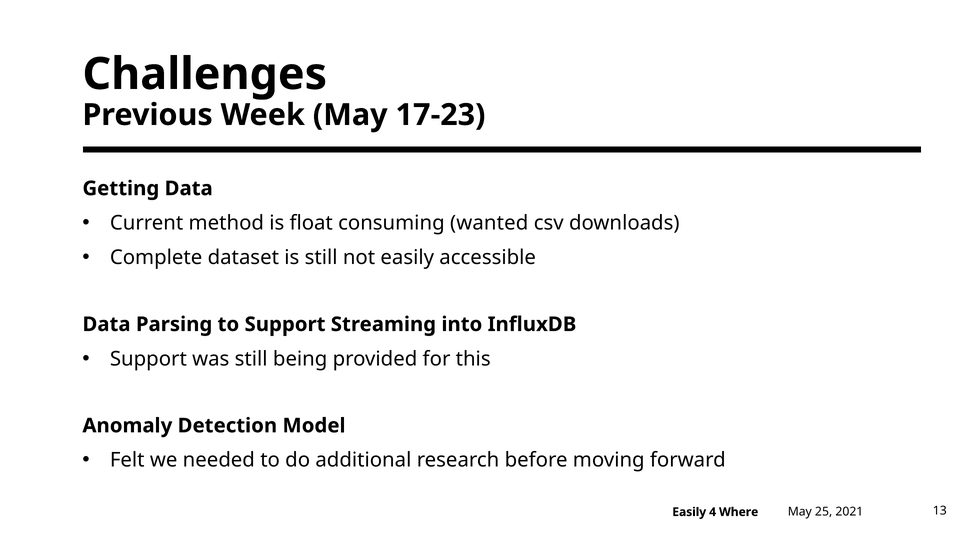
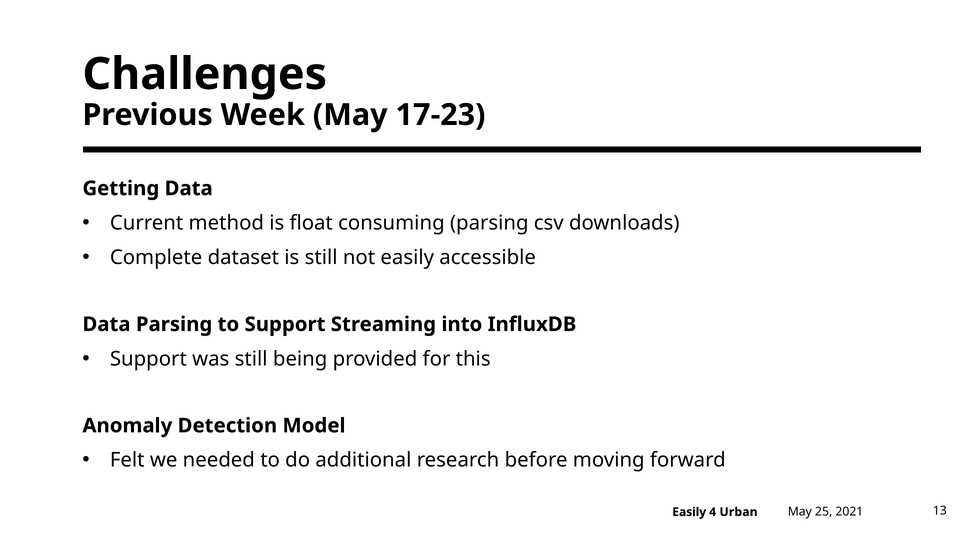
consuming wanted: wanted -> parsing
Where: Where -> Urban
